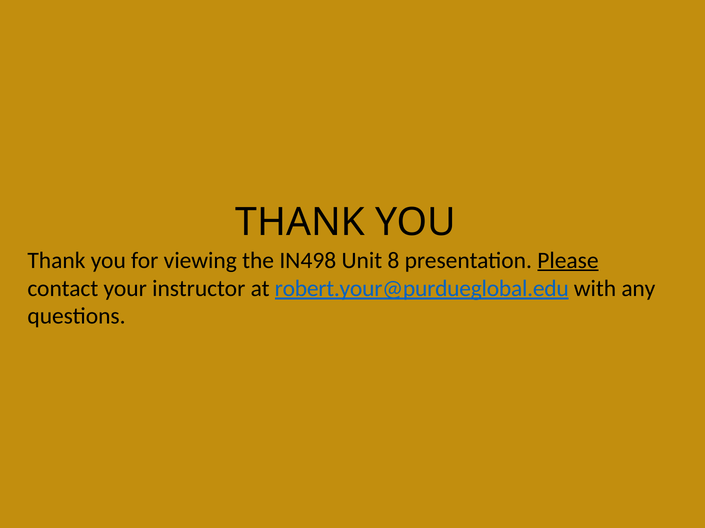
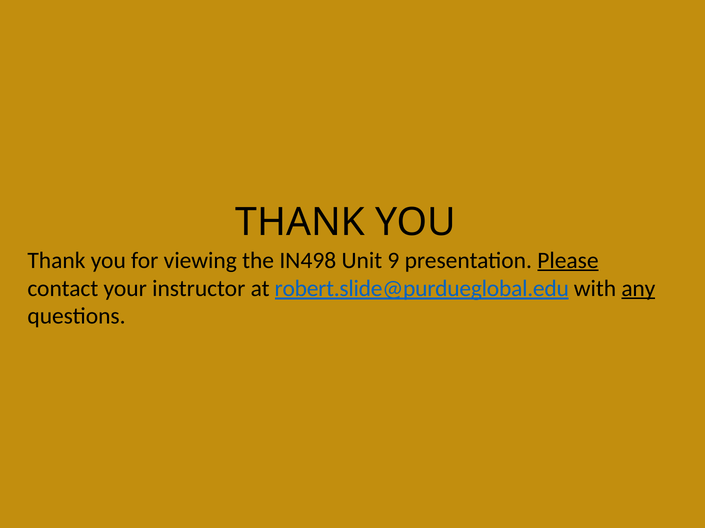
8: 8 -> 9
robert.your@purdueglobal.edu: robert.your@purdueglobal.edu -> robert.slide@purdueglobal.edu
any underline: none -> present
